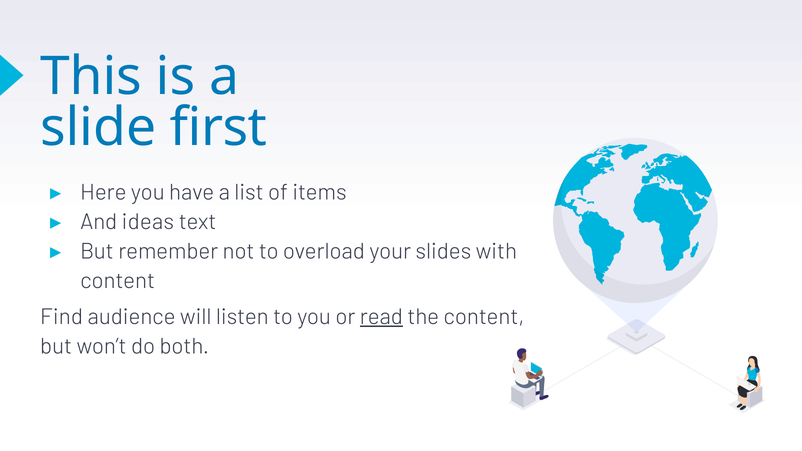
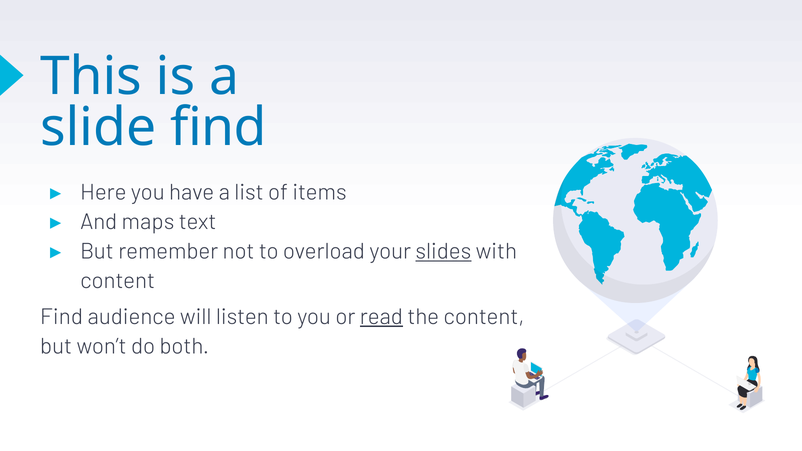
slide first: first -> find
ideas: ideas -> maps
slides underline: none -> present
